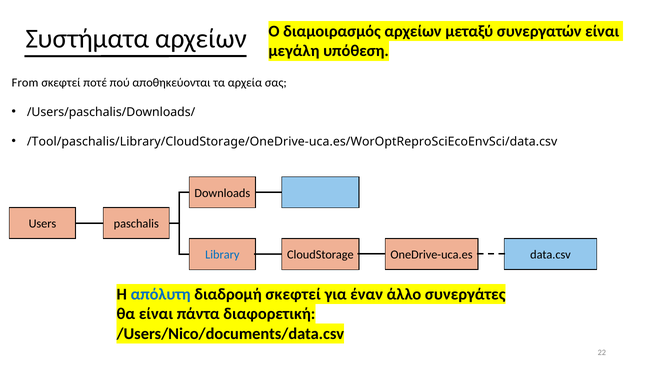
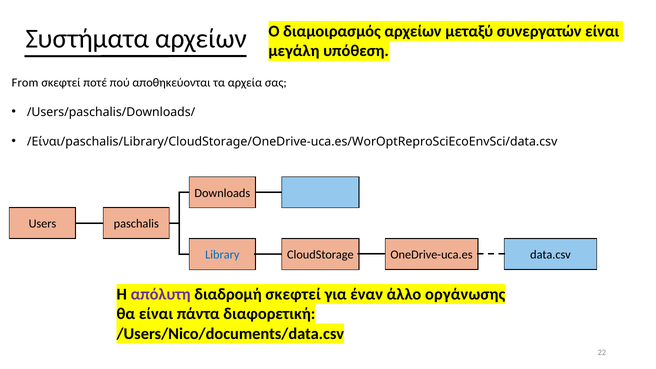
/Tool/paschalis/Library/CloudStorage/OneDrive-uca.es/WorOptReproSciEcoEnvSci/data.csv: /Tool/paschalis/Library/CloudStorage/OneDrive-uca.es/WorOptReproSciEcoEnvSci/data.csv -> /Είναι/paschalis/Library/CloudStorage/OneDrive-uca.es/WorOptReproSciEcoEnvSci/data.csv
απόλυτη colour: blue -> purple
συνεργάτες: συνεργάτες -> οργάνωσης
